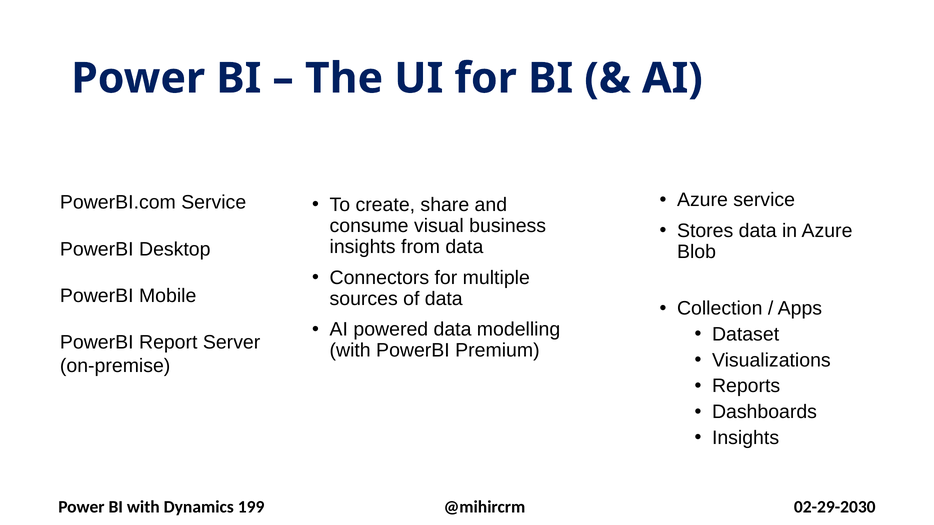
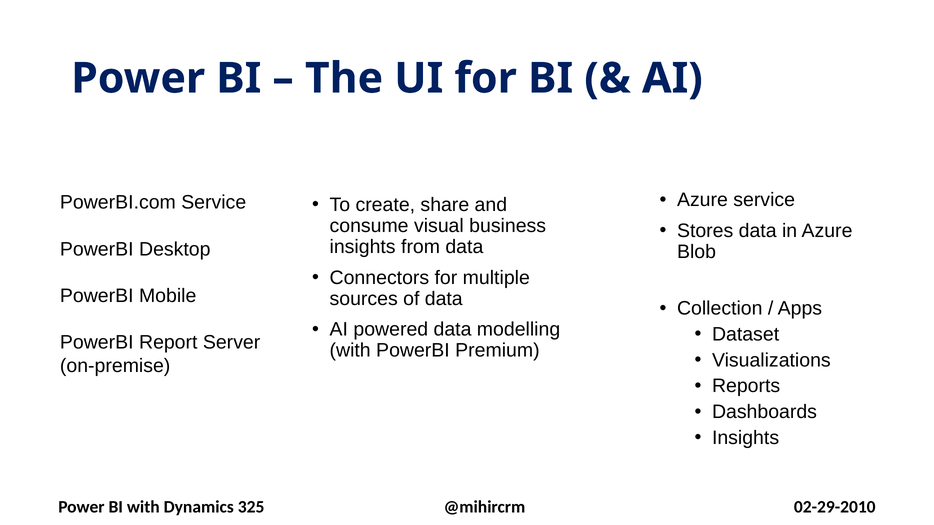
199: 199 -> 325
02-29-2030: 02-29-2030 -> 02-29-2010
